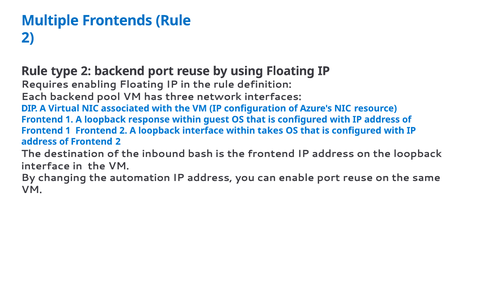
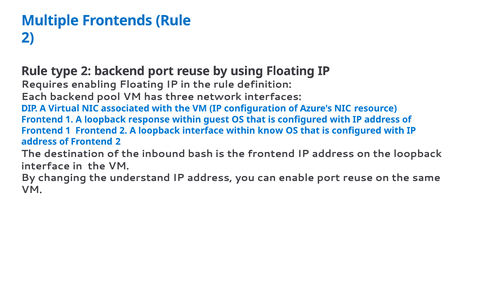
takes: takes -> know
automation: automation -> understand
